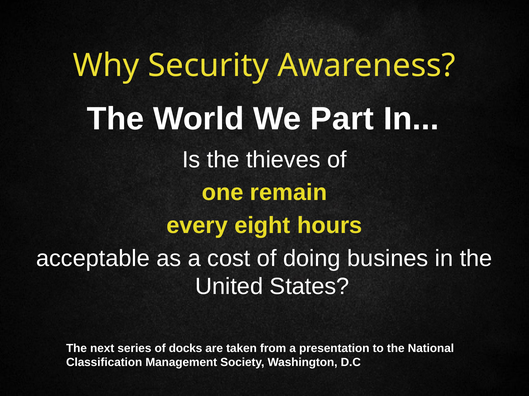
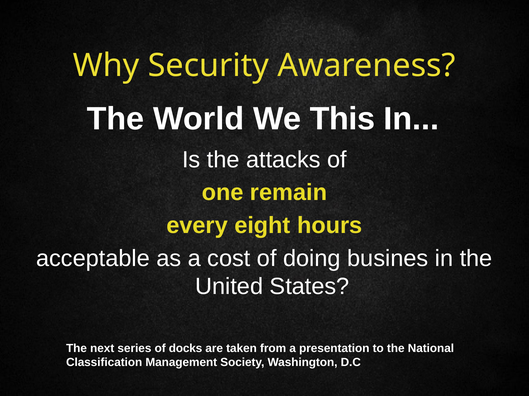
Part: Part -> This
thieves: thieves -> attacks
